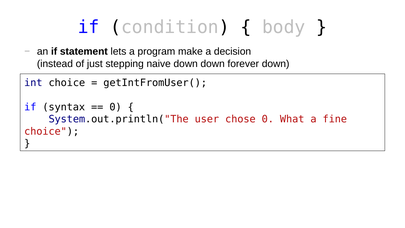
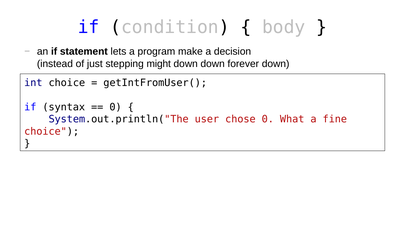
naive: naive -> might
